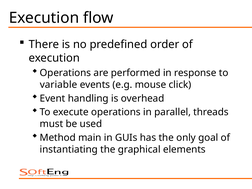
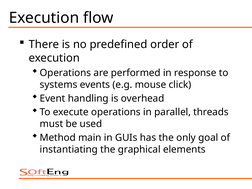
variable: variable -> systems
